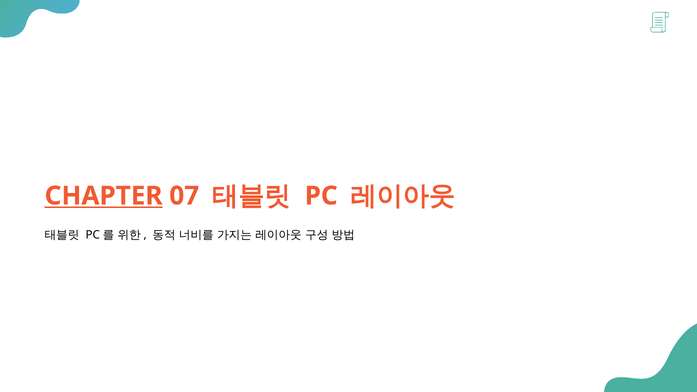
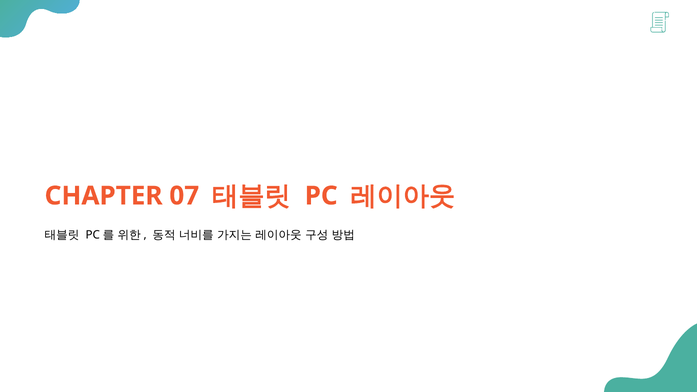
CHAPTER underline: present -> none
